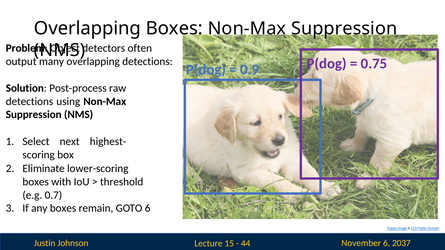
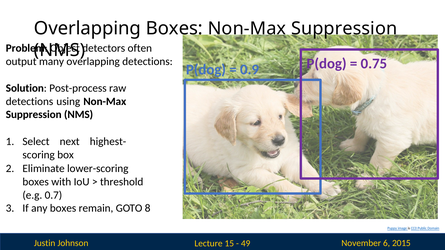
GOTO 6: 6 -> 8
44: 44 -> 49
2037: 2037 -> 2015
